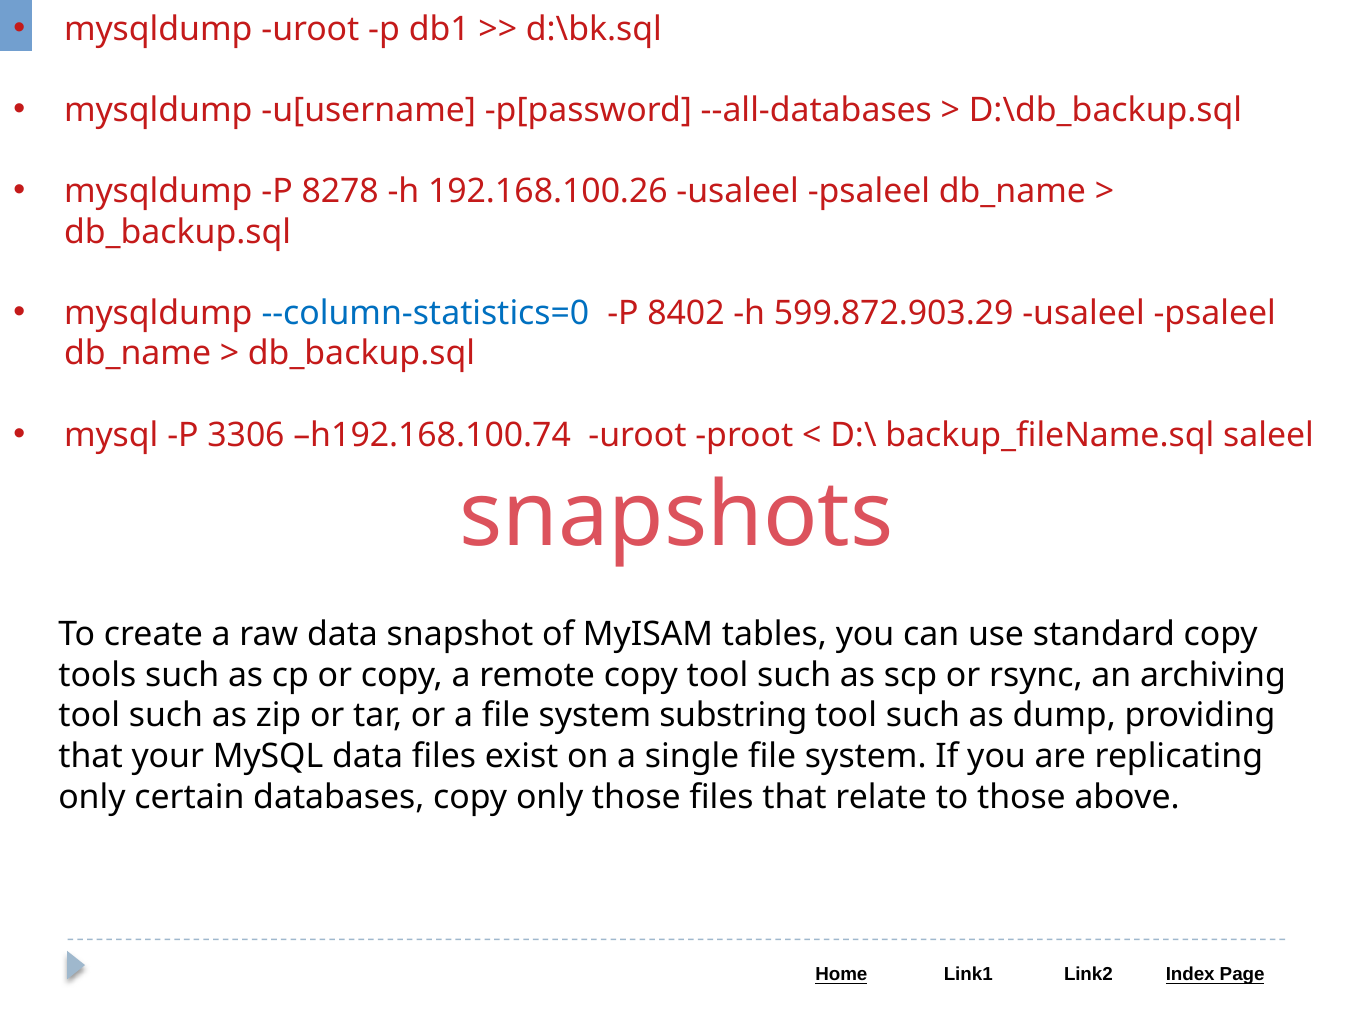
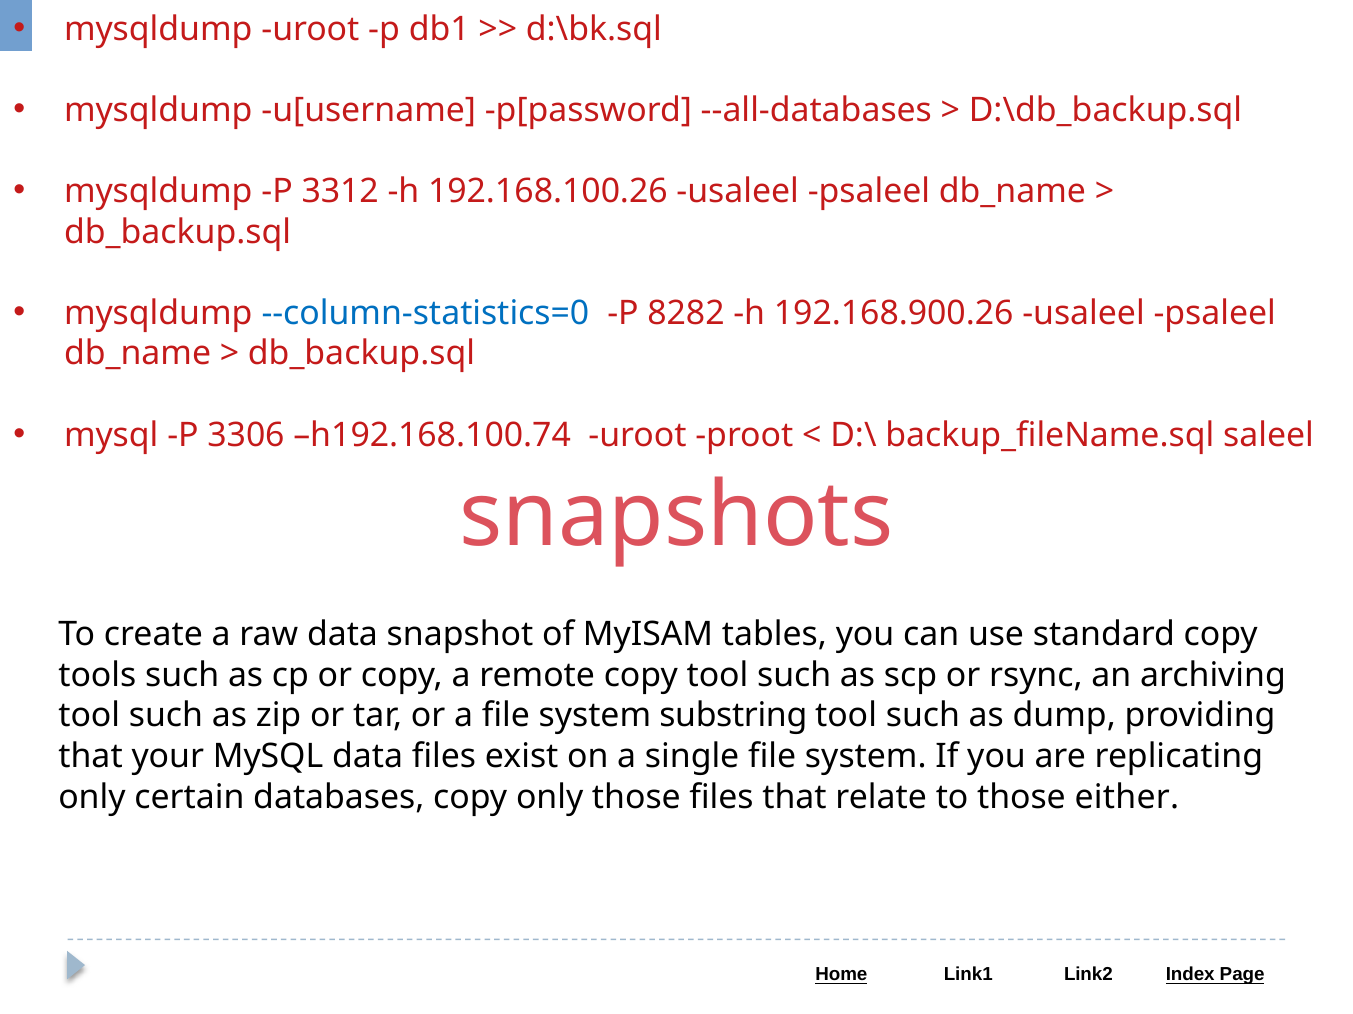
8278: 8278 -> 3312
8402: 8402 -> 8282
599.872.903.29: 599.872.903.29 -> 192.168.900.26
above: above -> either
